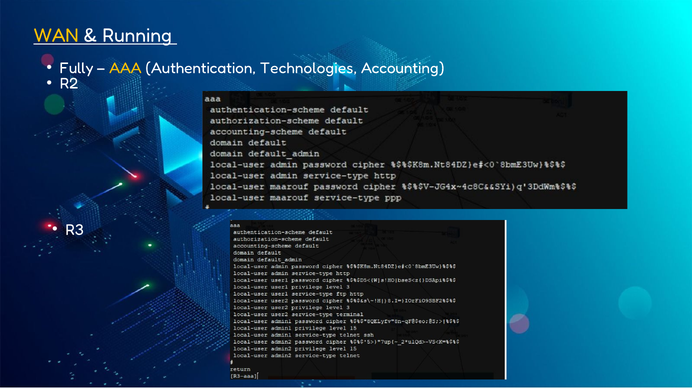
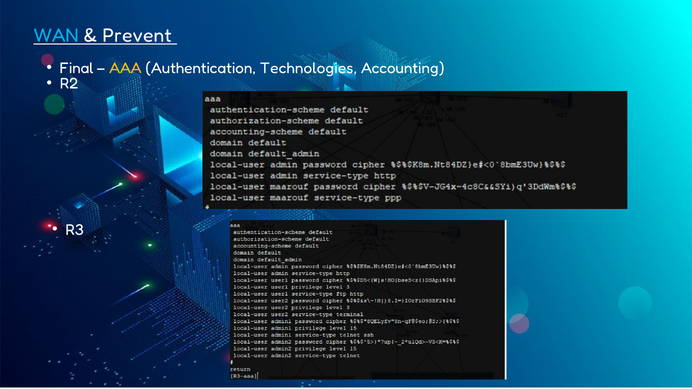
WAN colour: yellow -> light blue
Running: Running -> Prevent
Fully: Fully -> Final
